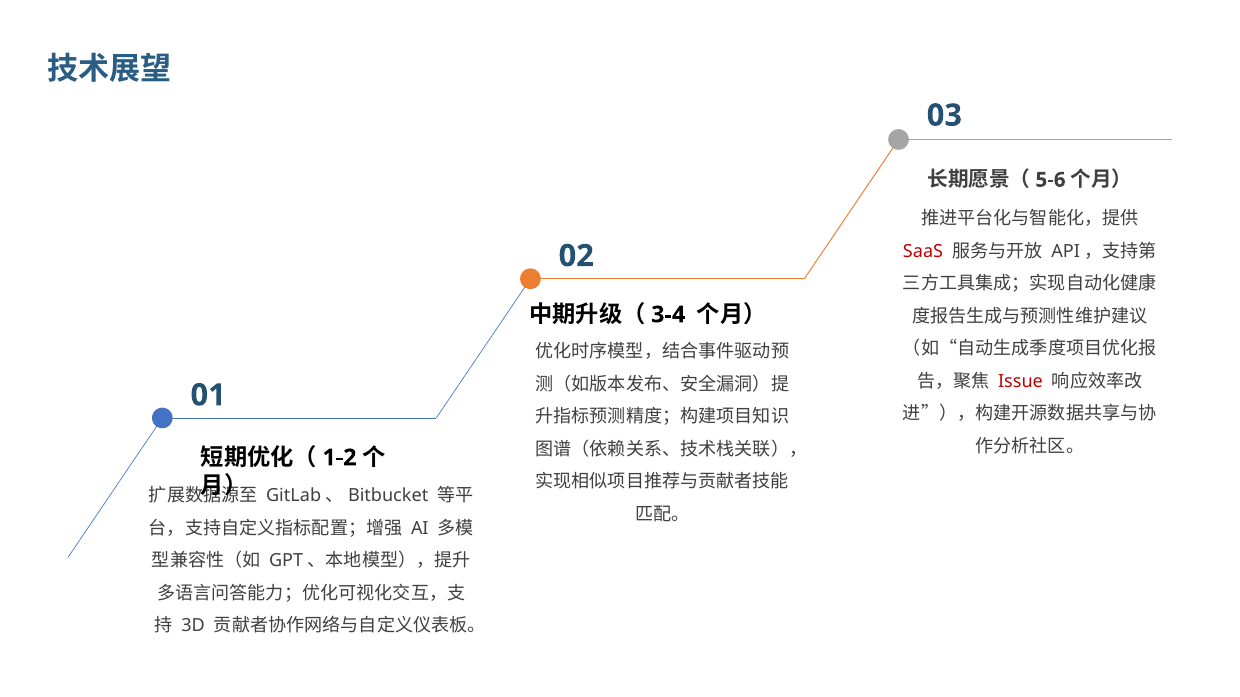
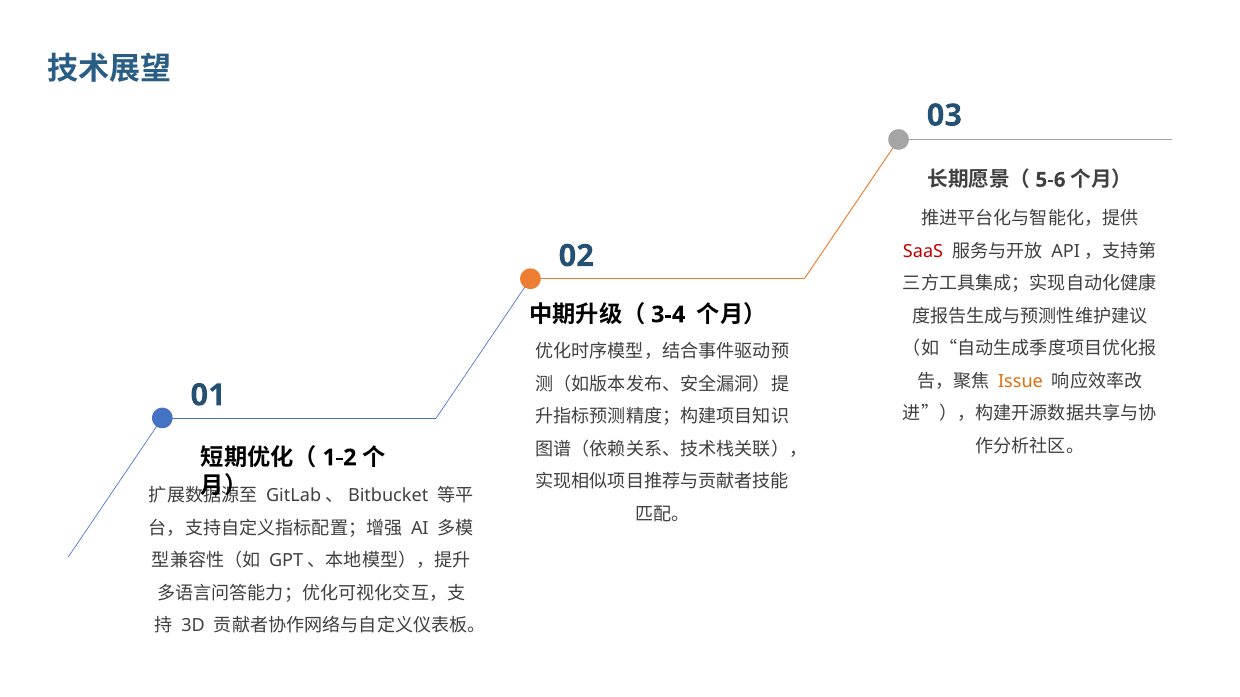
Issue colour: red -> orange
